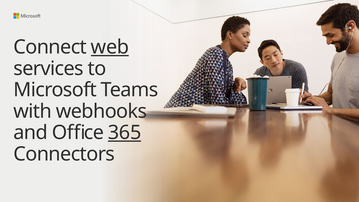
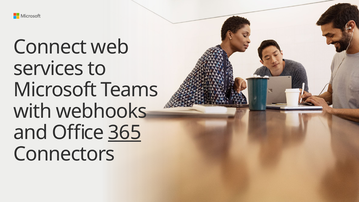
web underline: present -> none
